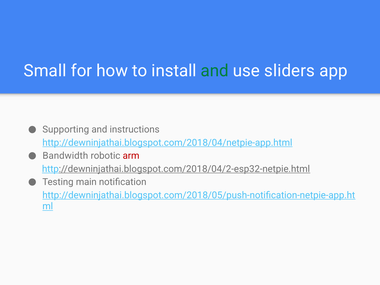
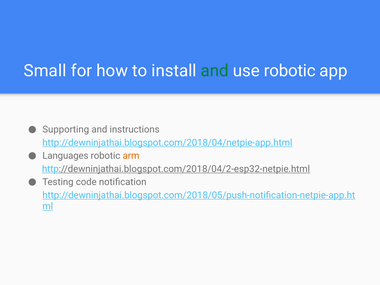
use sliders: sliders -> robotic
Bandwidth: Bandwidth -> Languages
arm colour: red -> orange
main: main -> code
